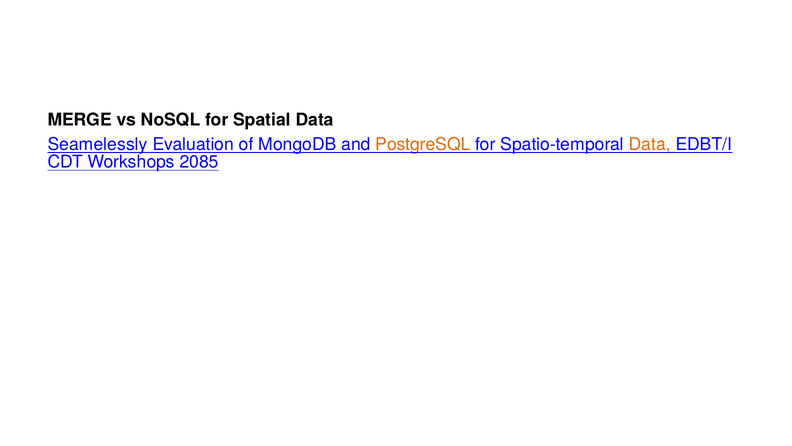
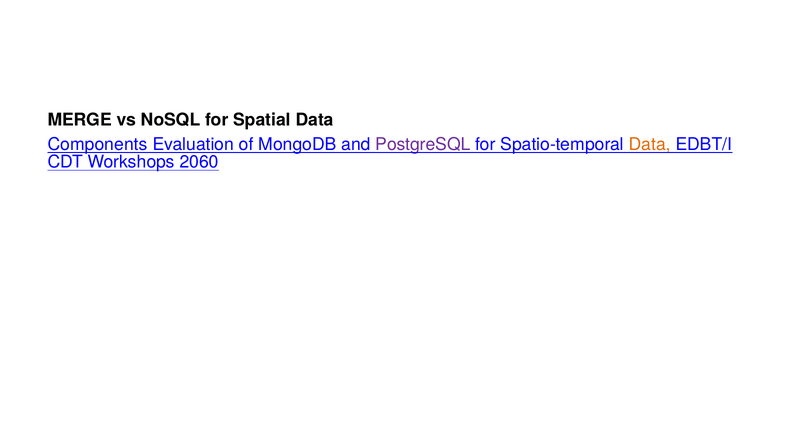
Seamelessly: Seamelessly -> Components
PostgreSQL colour: orange -> purple
2085: 2085 -> 2060
